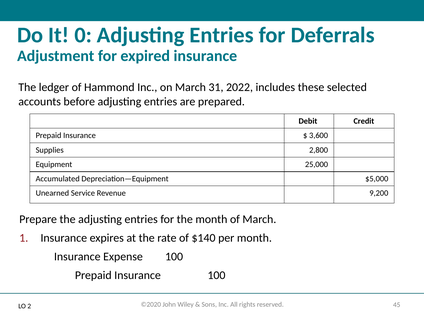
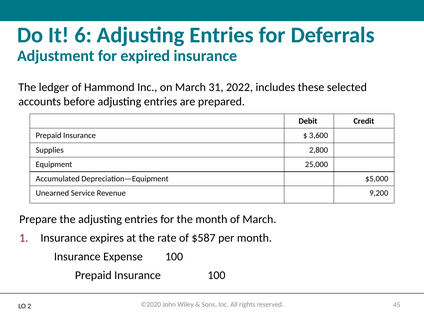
0: 0 -> 6
$140: $140 -> $587
